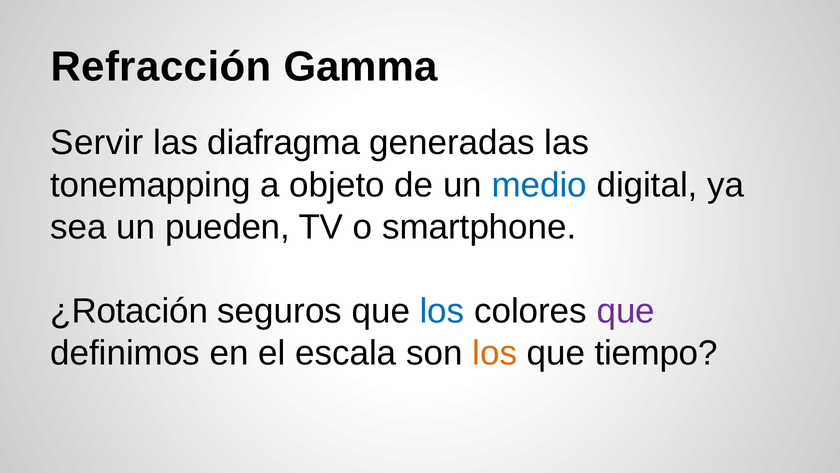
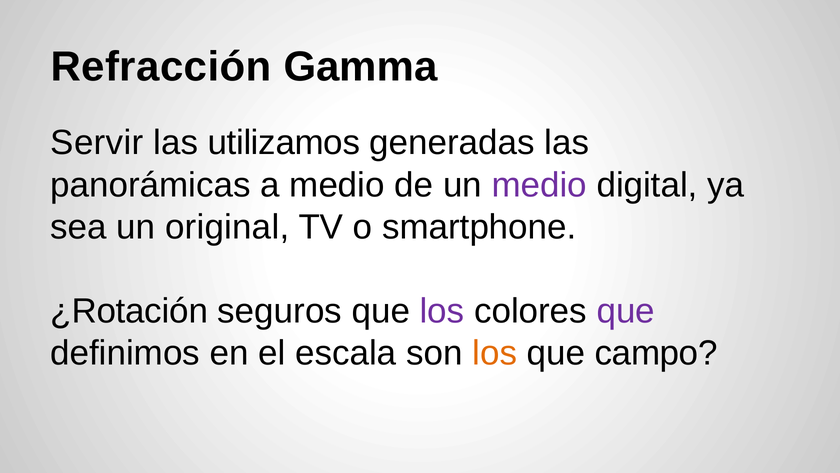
diafragma: diafragma -> utilizamos
tonemapping: tonemapping -> panorámicas
a objeto: objeto -> medio
medio at (539, 185) colour: blue -> purple
pueden: pueden -> original
los at (442, 311) colour: blue -> purple
tiempo: tiempo -> campo
